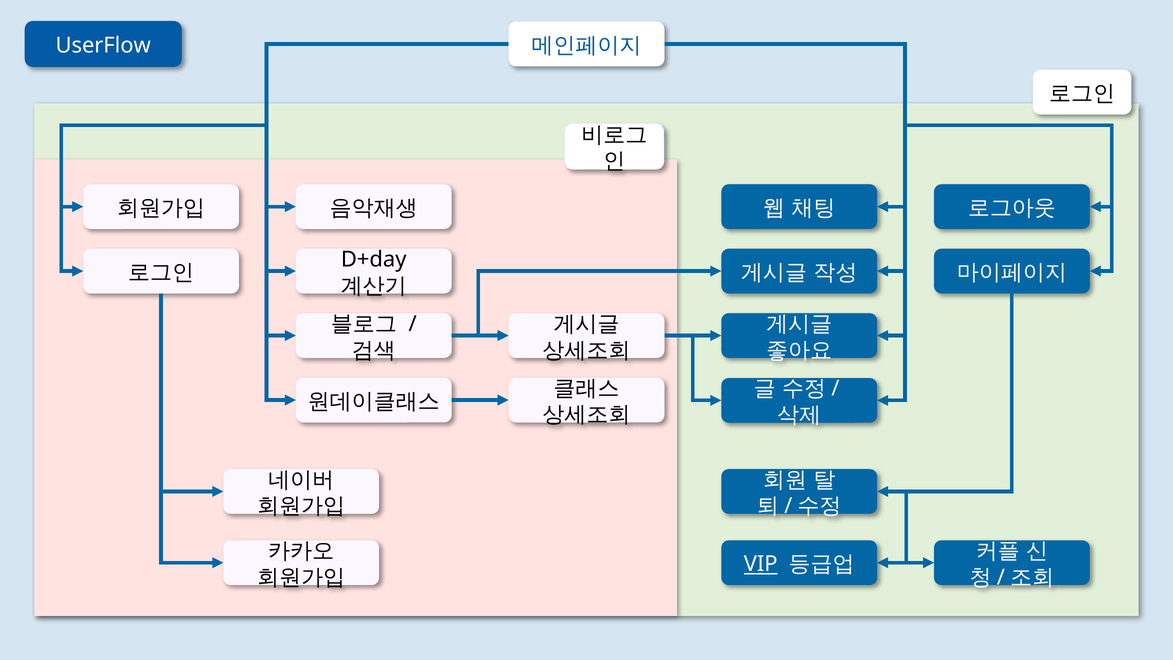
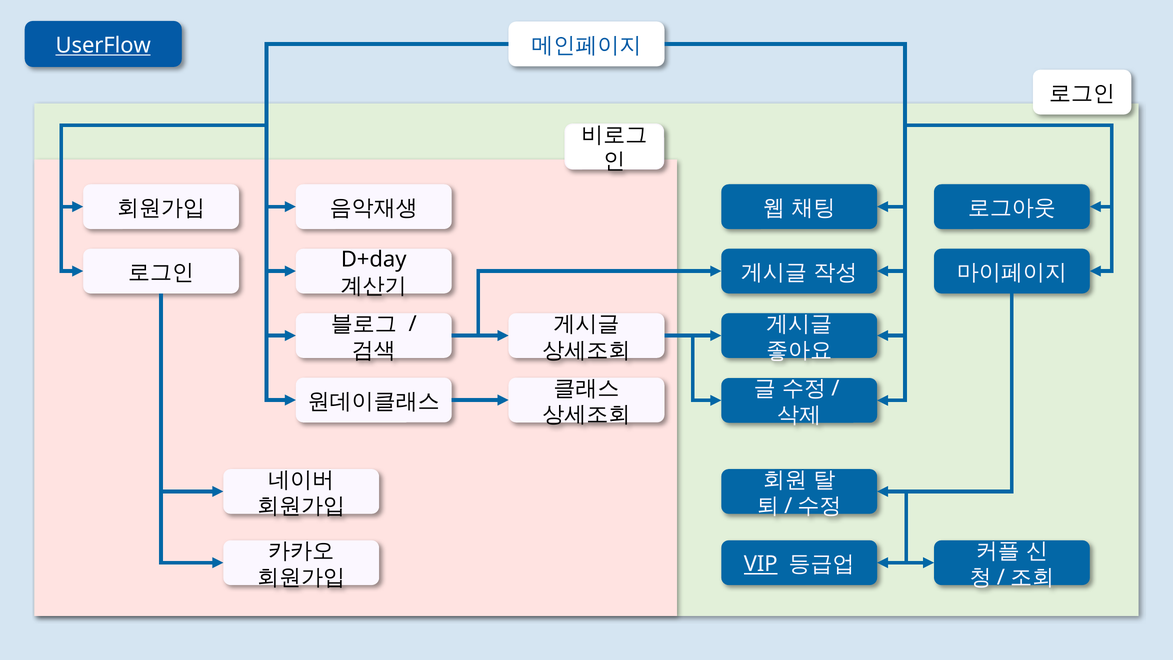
UserFlow underline: none -> present
